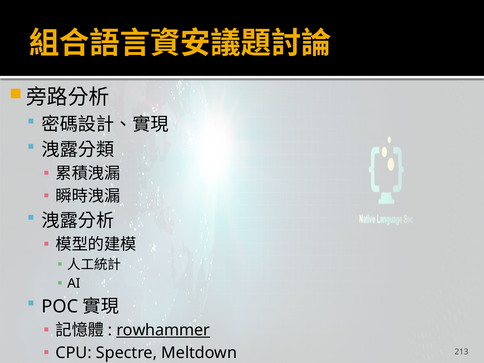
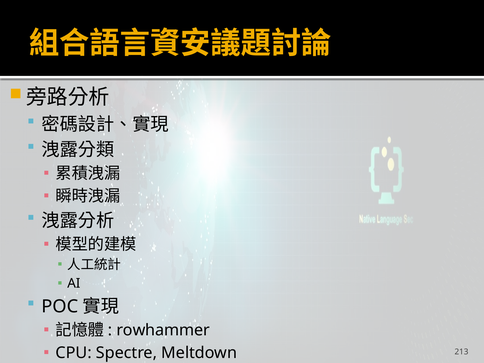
rowhammer underline: present -> none
